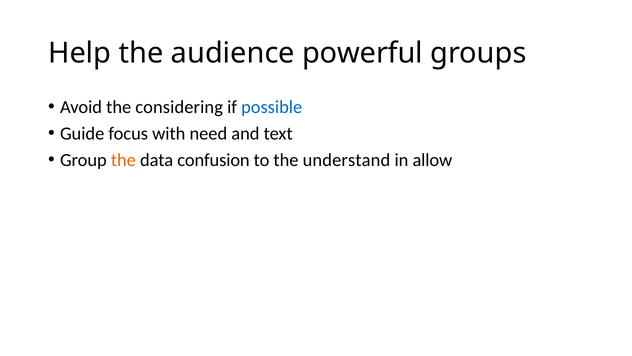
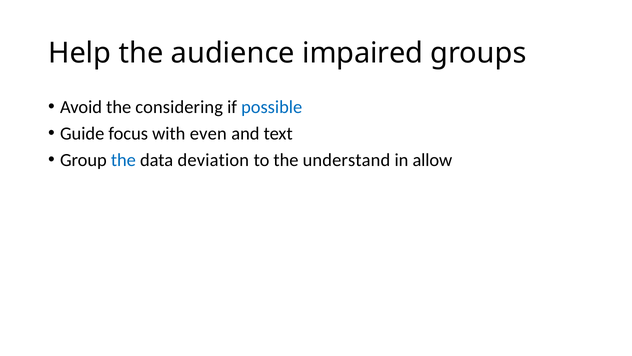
powerful: powerful -> impaired
need: need -> even
the at (123, 160) colour: orange -> blue
confusion: confusion -> deviation
